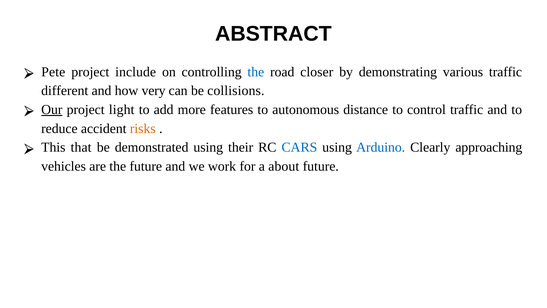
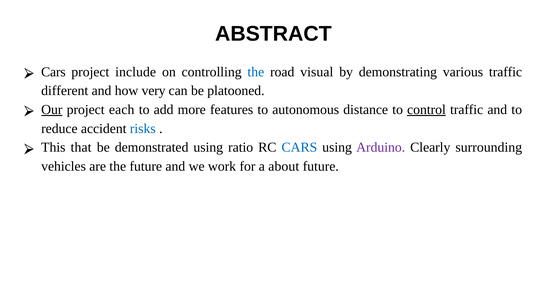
Pete at (53, 72): Pete -> Cars
closer: closer -> visual
collisions: collisions -> platooned
light: light -> each
control underline: none -> present
risks colour: orange -> blue
their: their -> ratio
Arduino colour: blue -> purple
approaching: approaching -> surrounding
